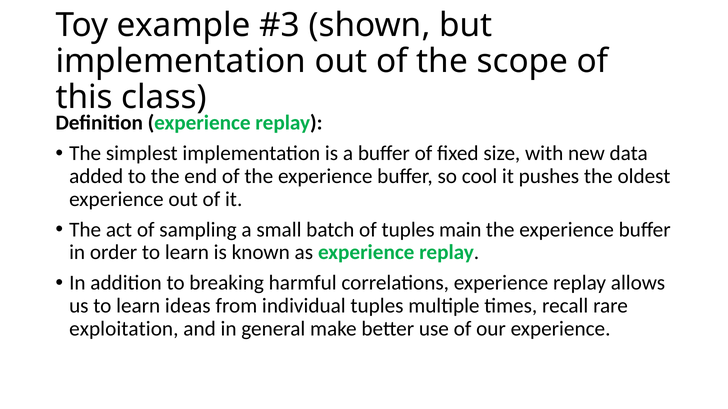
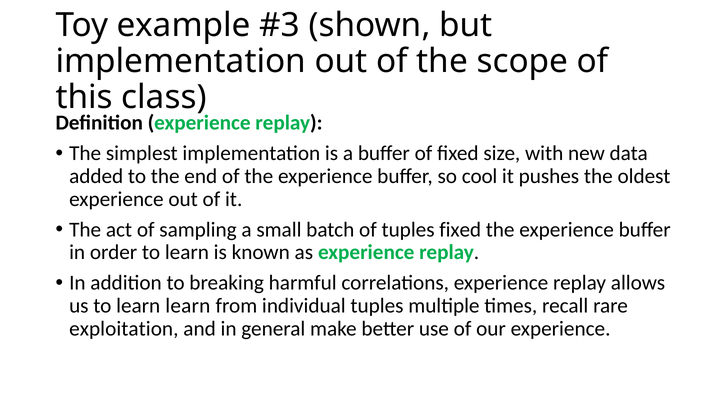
tuples main: main -> fixed
learn ideas: ideas -> learn
